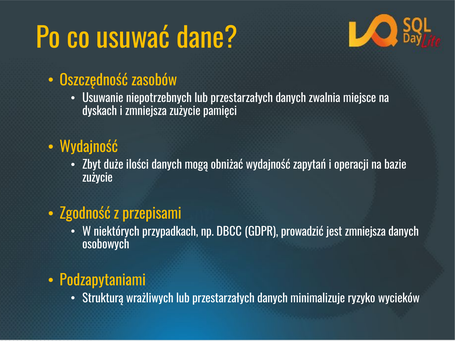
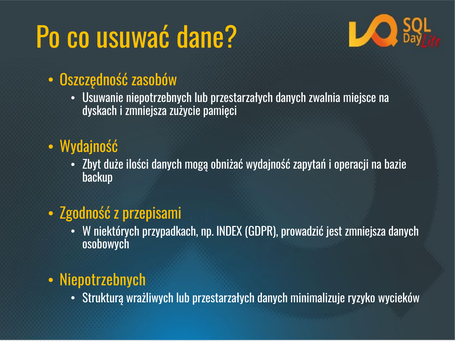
zużycie at (97, 178): zużycie -> backup
DBCC: DBCC -> INDEX
Podzapytaniami at (103, 281): Podzapytaniami -> Niepotrzebnych
